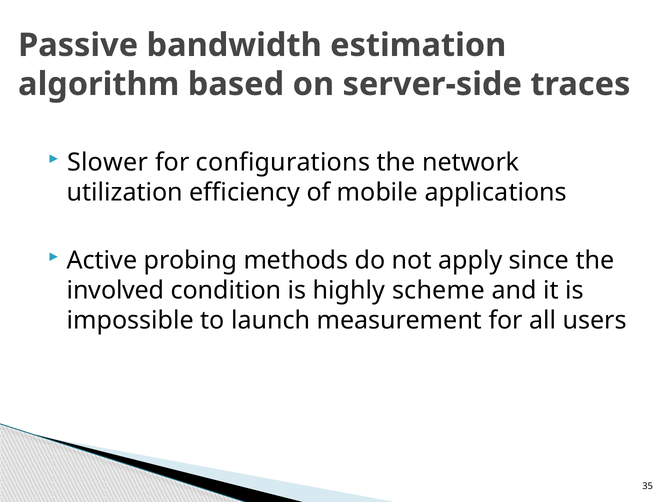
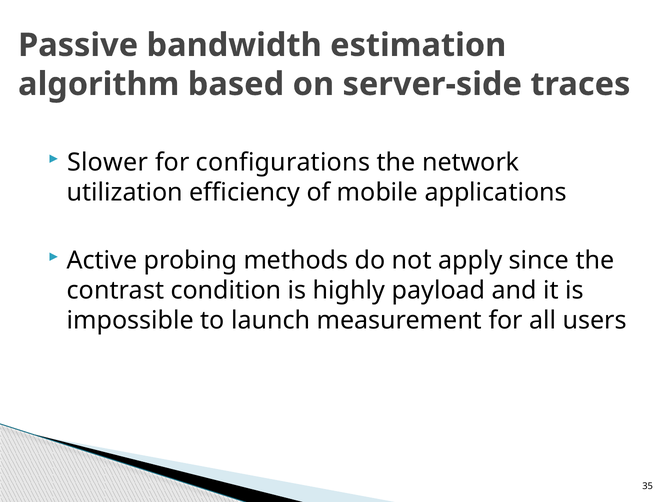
involved: involved -> contrast
scheme: scheme -> payload
